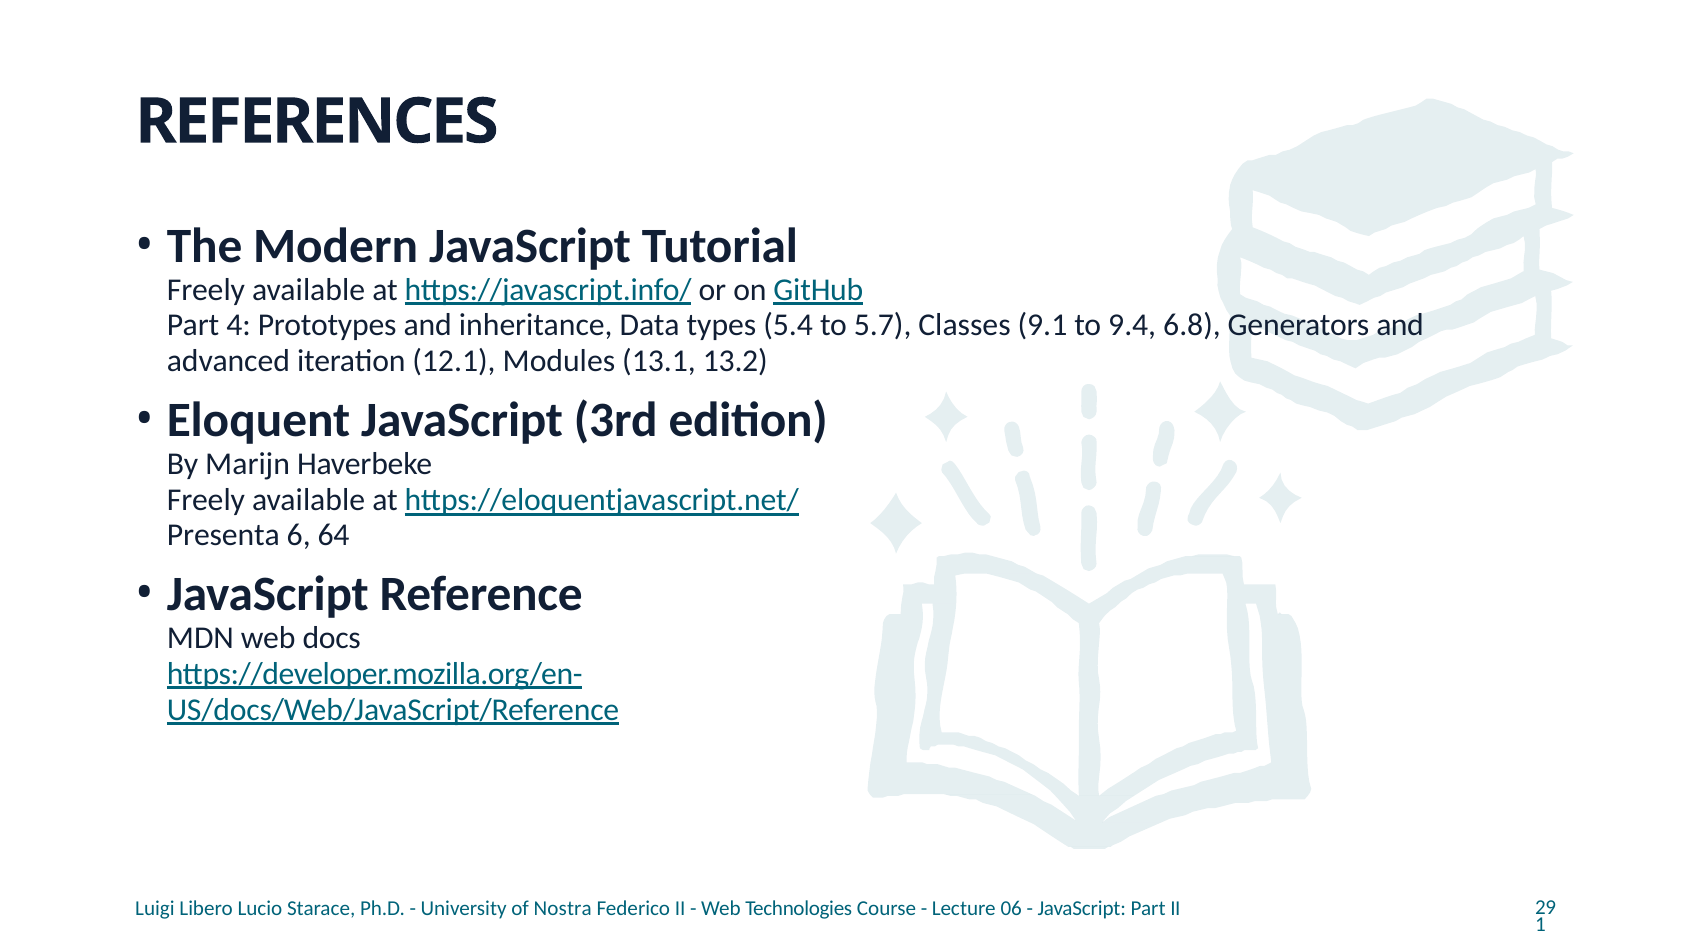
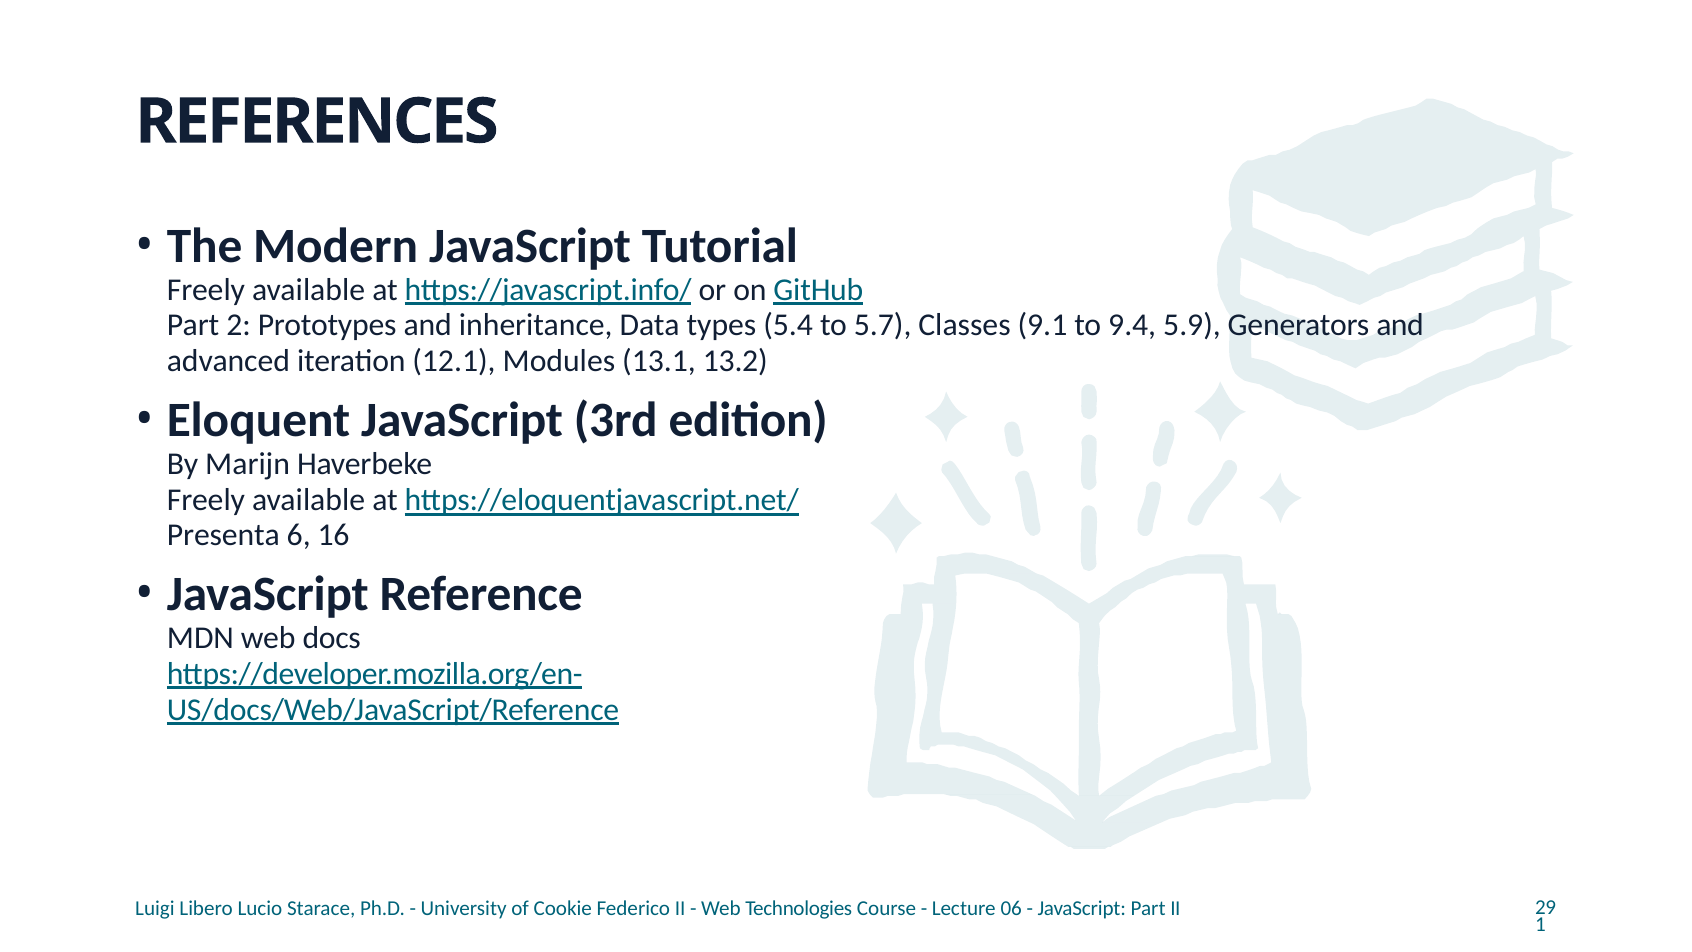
4: 4 -> 2
6.8: 6.8 -> 5.9
64: 64 -> 16
Nostra: Nostra -> Cookie
